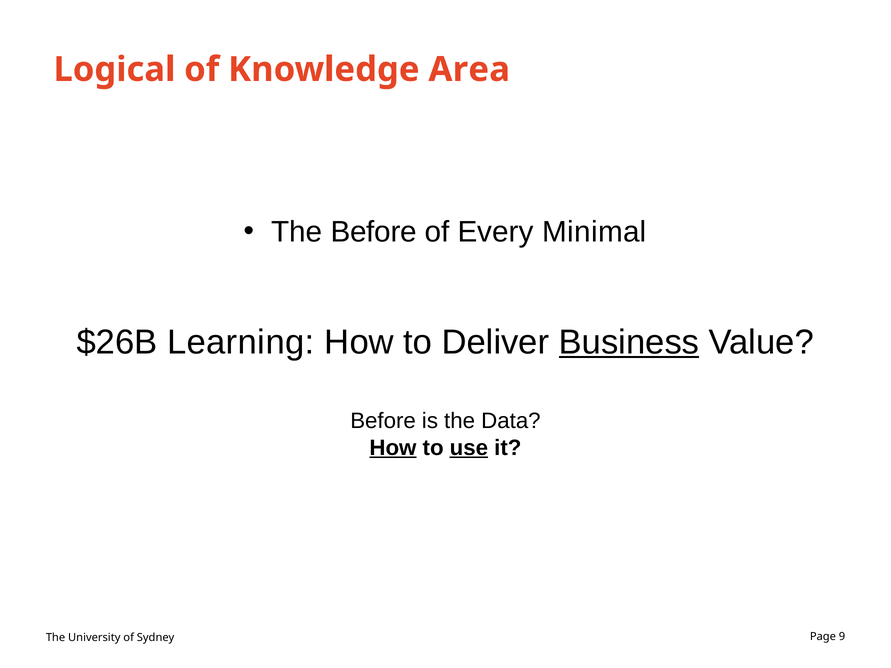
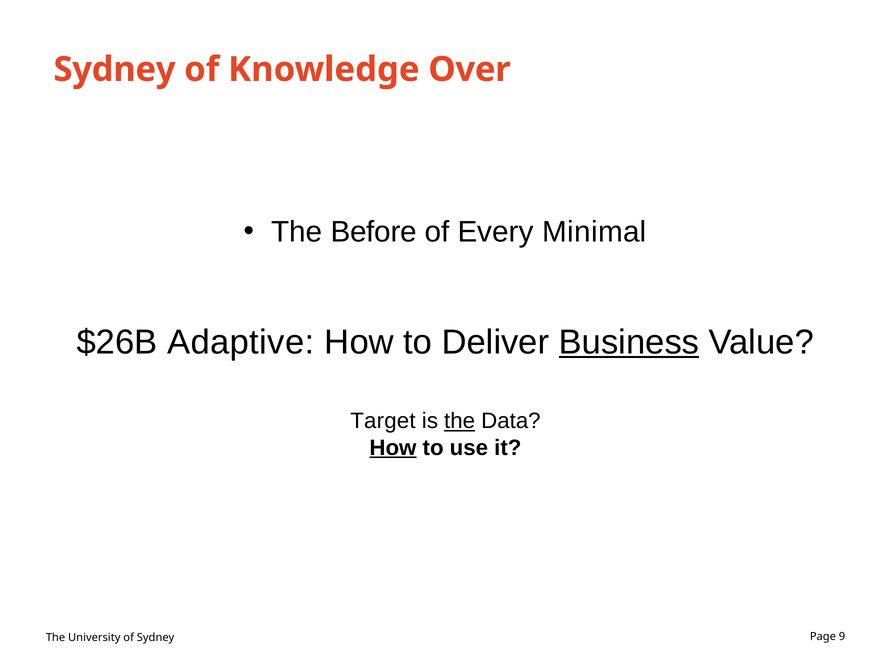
Logical at (114, 70): Logical -> Sydney
Area: Area -> Over
Learning: Learning -> Adaptive
Before at (383, 421): Before -> Target
the at (460, 421) underline: none -> present
use underline: present -> none
